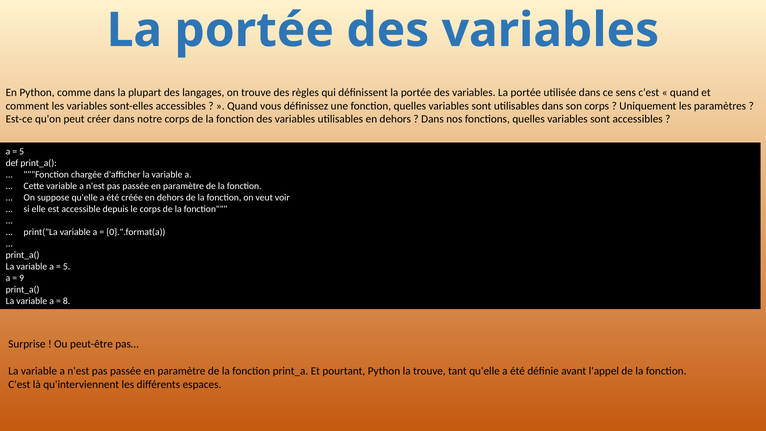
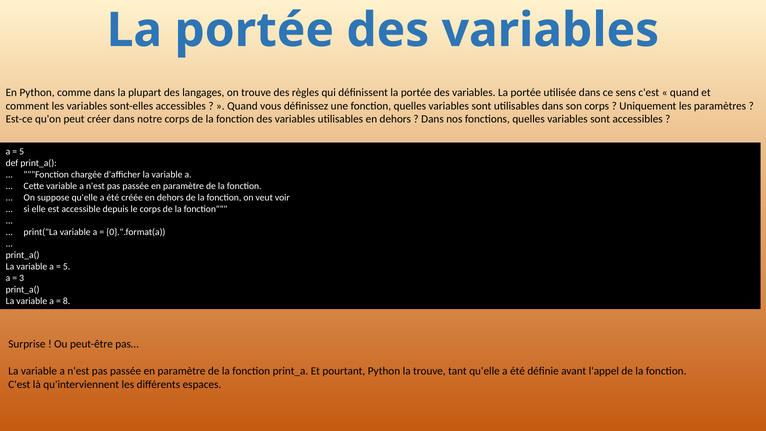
9: 9 -> 3
